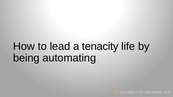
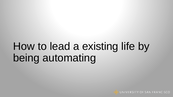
tenacity: tenacity -> existing
